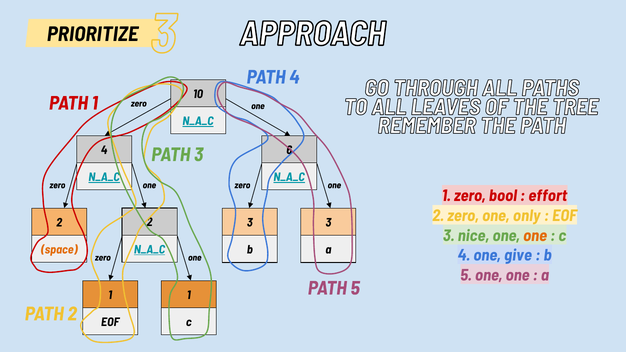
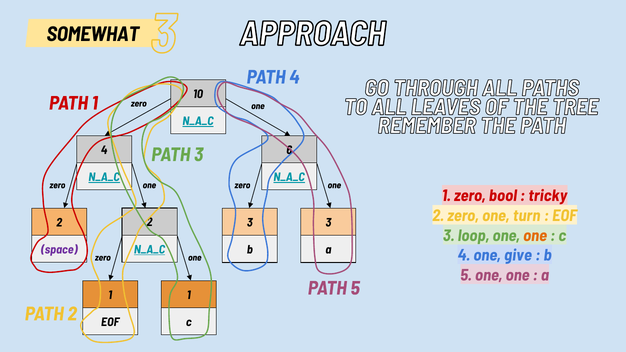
PRIORITIZE: PRIORITIZE -> SOMEWHAT
effort: effort -> tricky
only: only -> turn
nice: nice -> loop
space colour: orange -> purple
